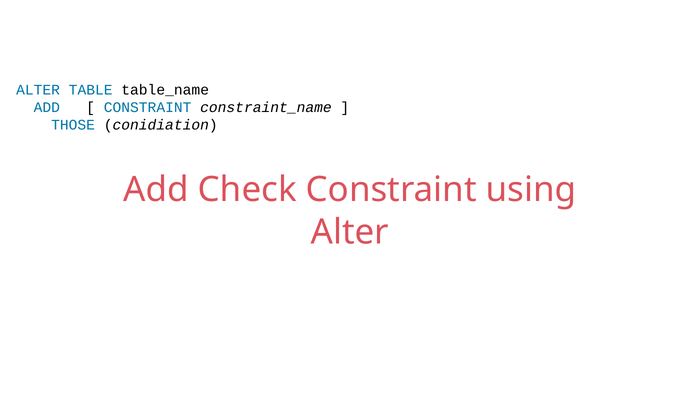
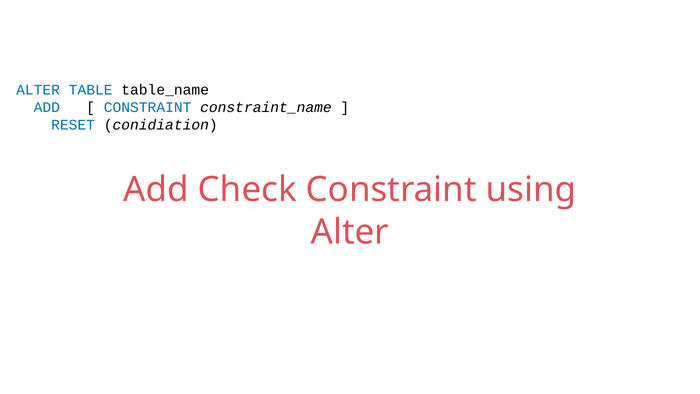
THOSE: THOSE -> RESET
